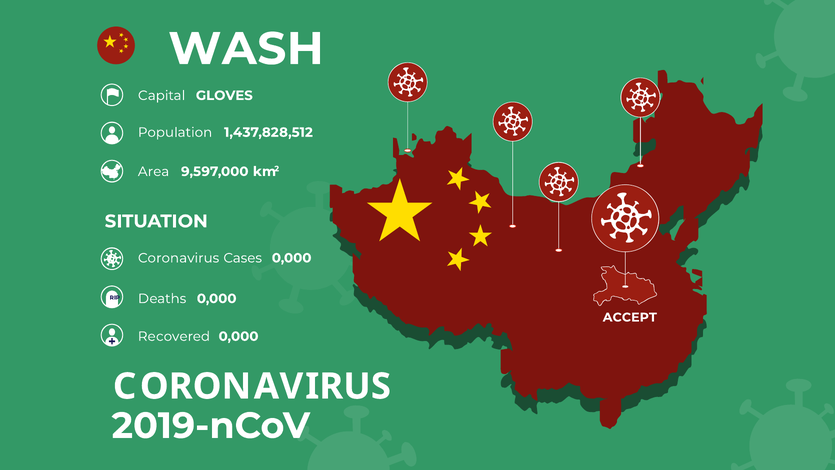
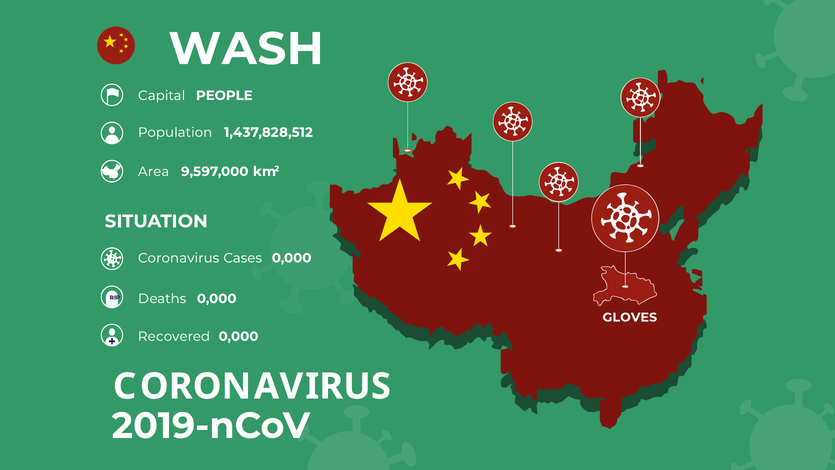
GLOVES: GLOVES -> PEOPLE
ACCEPT: ACCEPT -> GLOVES
